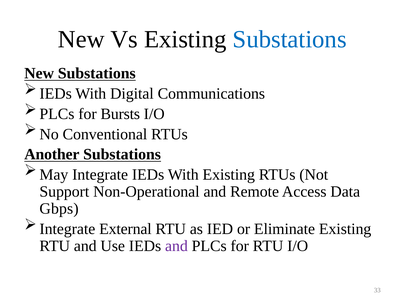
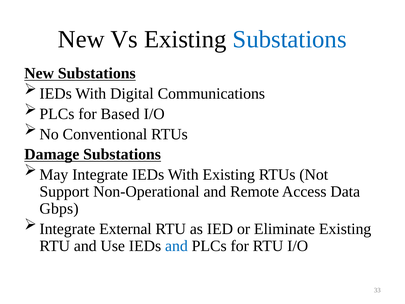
Bursts: Bursts -> Based
Another: Another -> Damage
and at (176, 246) colour: purple -> blue
